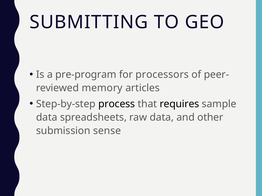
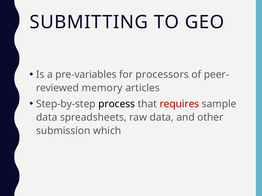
pre-program: pre-program -> pre-variables
requires colour: black -> red
sense: sense -> which
